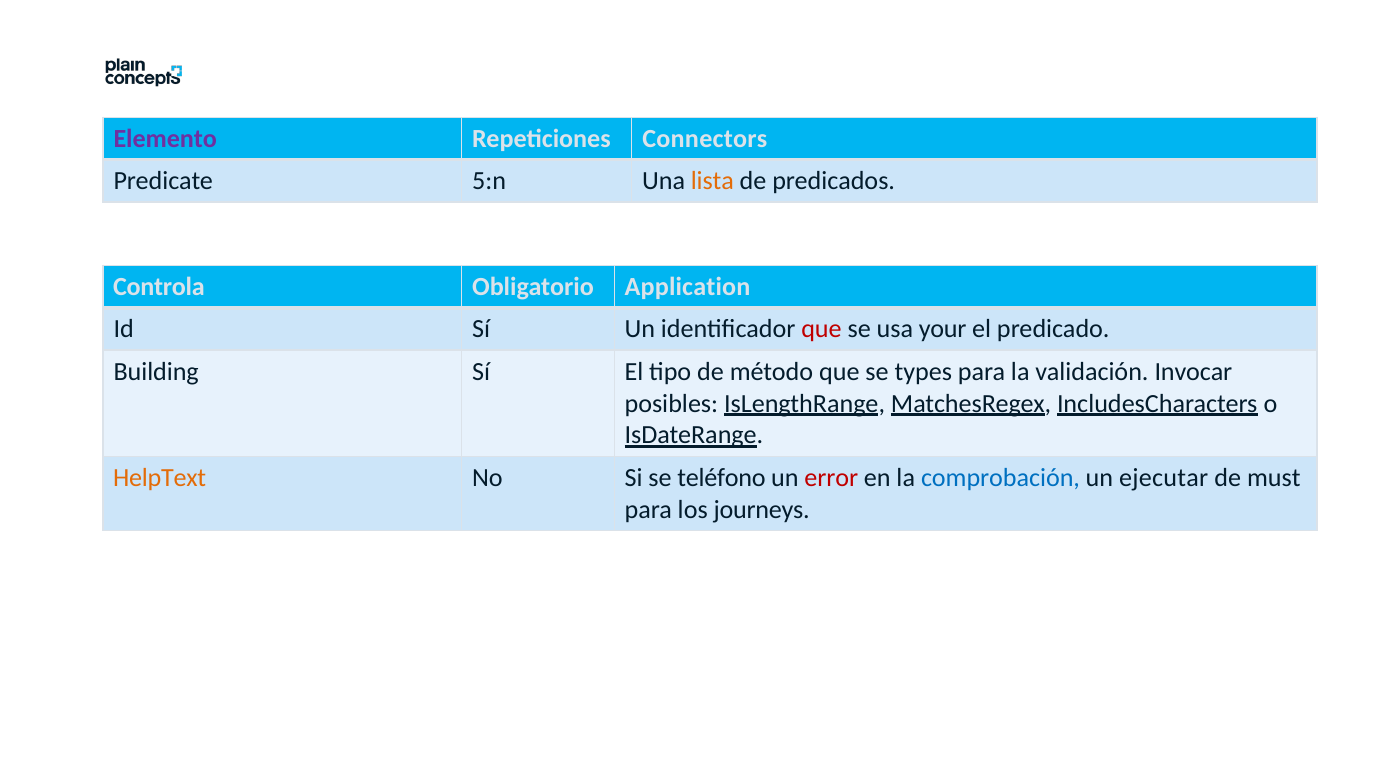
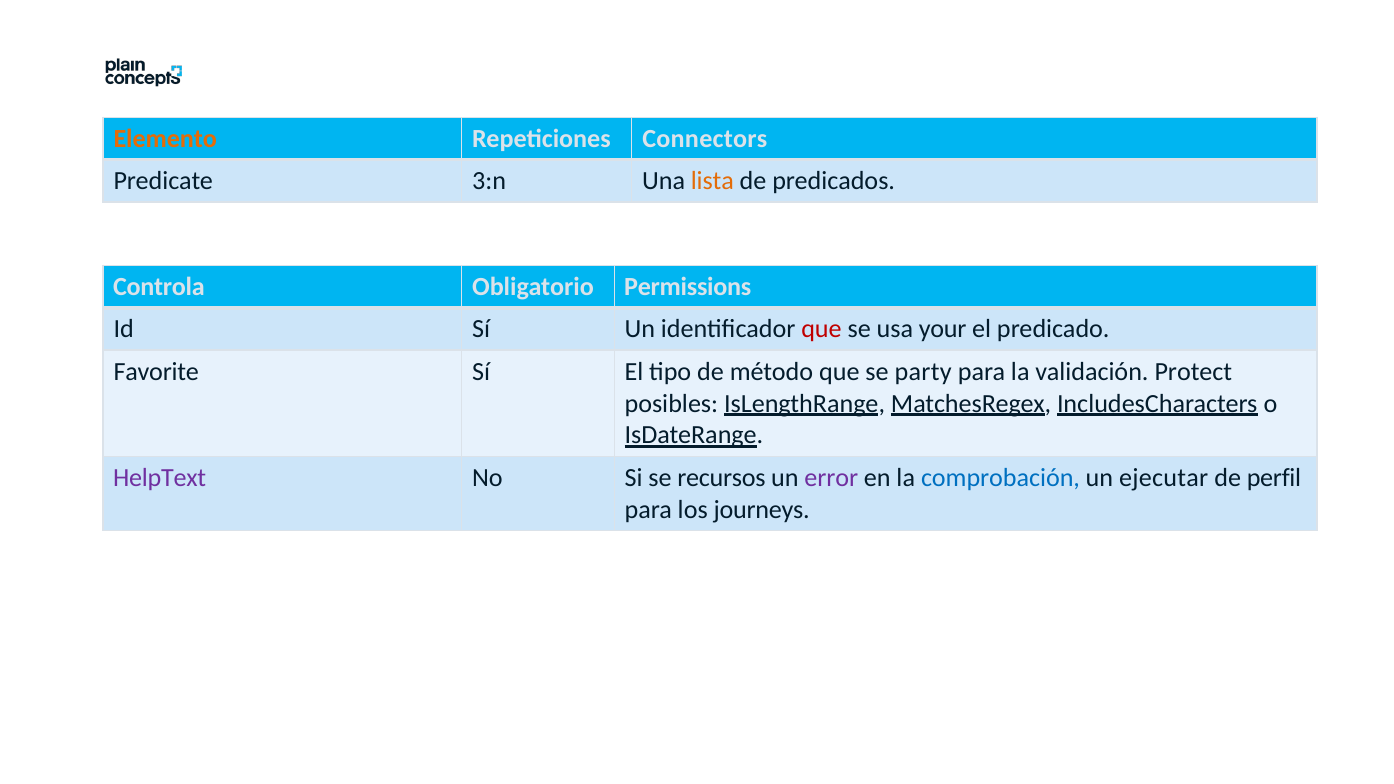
Elemento colour: purple -> orange
5:n: 5:n -> 3:n
Application: Application -> Permissions
Building: Building -> Favorite
types: types -> party
Invocar: Invocar -> Protect
HelpText colour: orange -> purple
teléfono: teléfono -> recursos
error colour: red -> purple
must: must -> perfil
